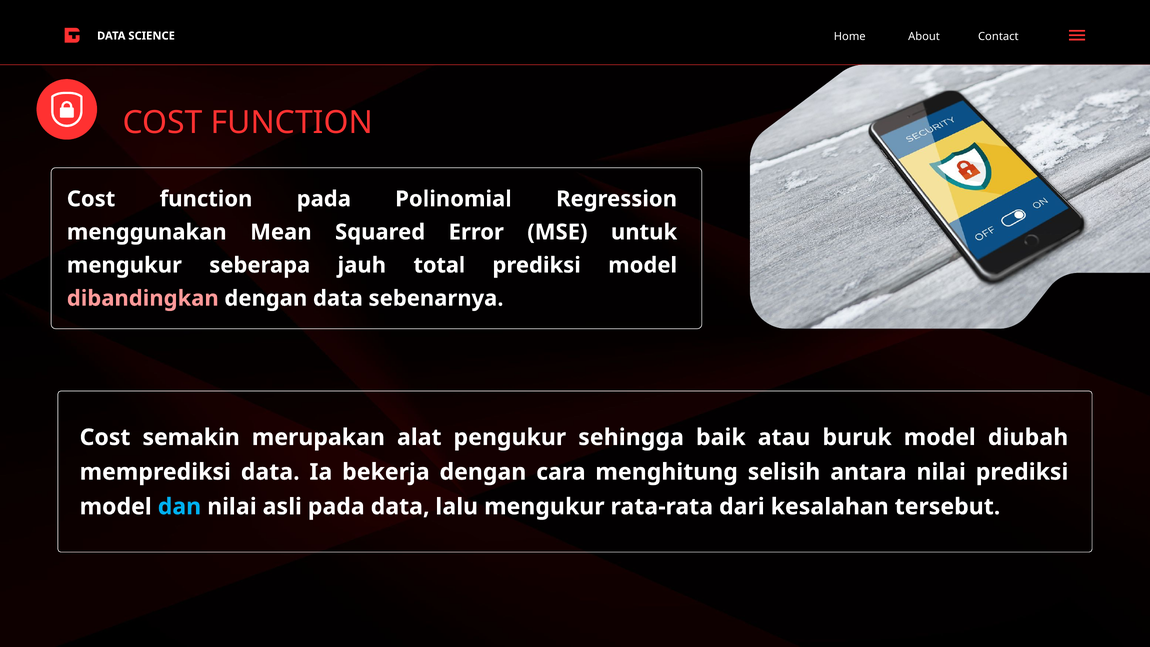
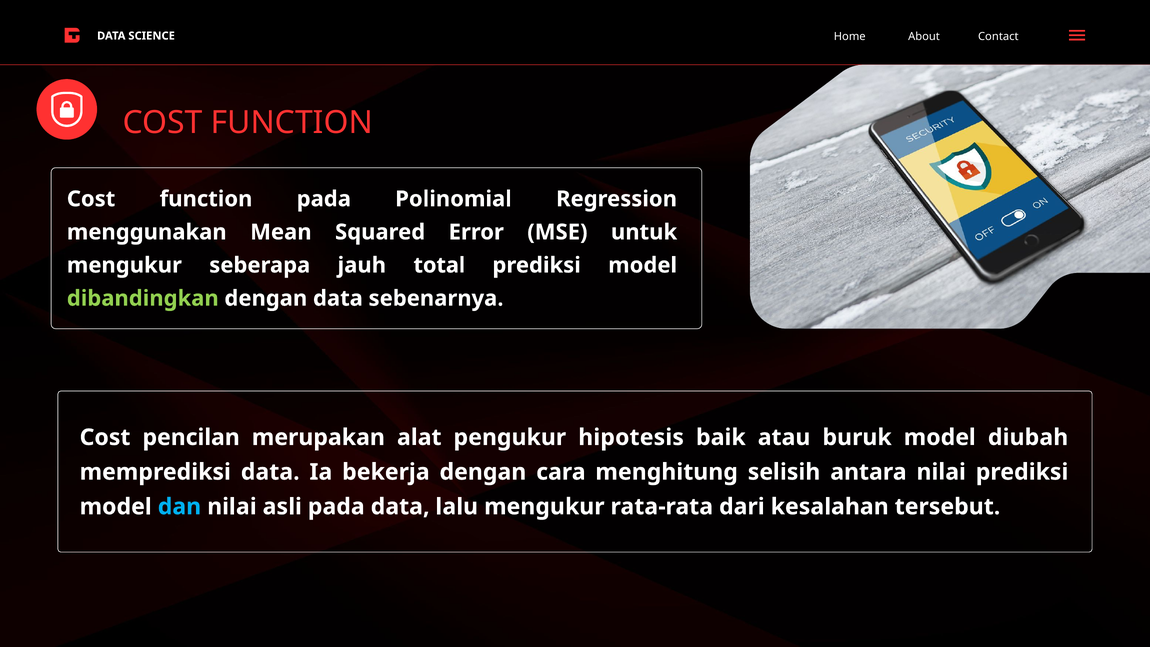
dibandingkan colour: pink -> light green
semakin: semakin -> pencilan
sehingga: sehingga -> hipotesis
